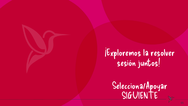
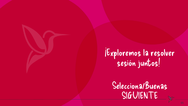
Selecciona/Apoyar: Selecciona/Apoyar -> Selecciona/Buenas
